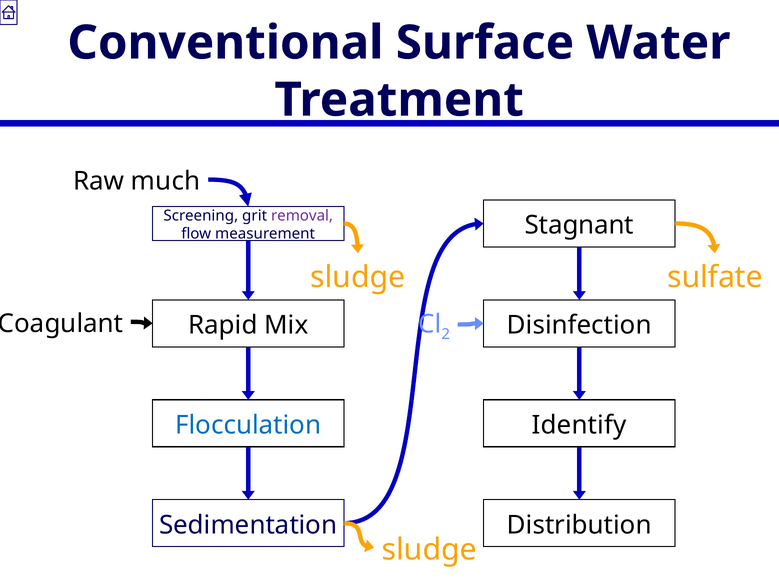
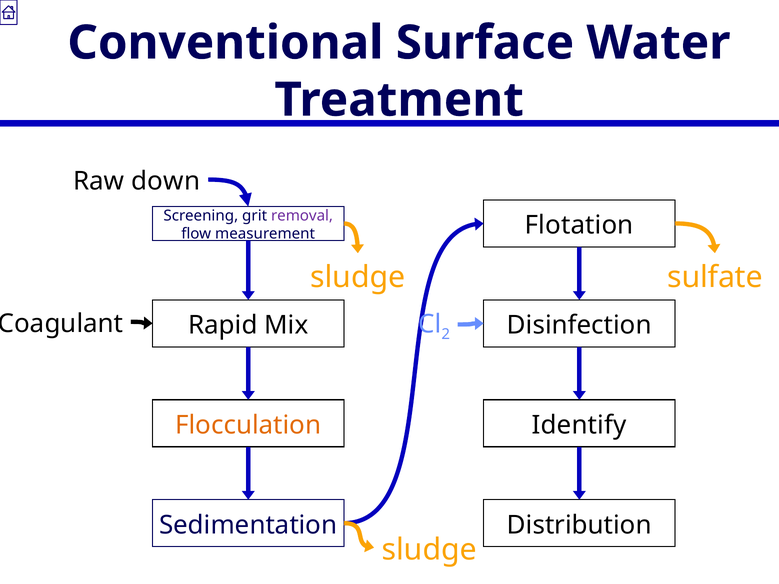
much: much -> down
Stagnant: Stagnant -> Flotation
Flocculation colour: blue -> orange
